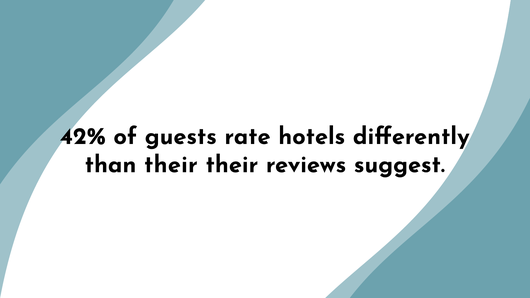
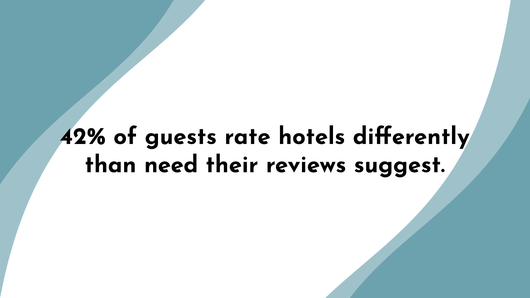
than their: their -> need
